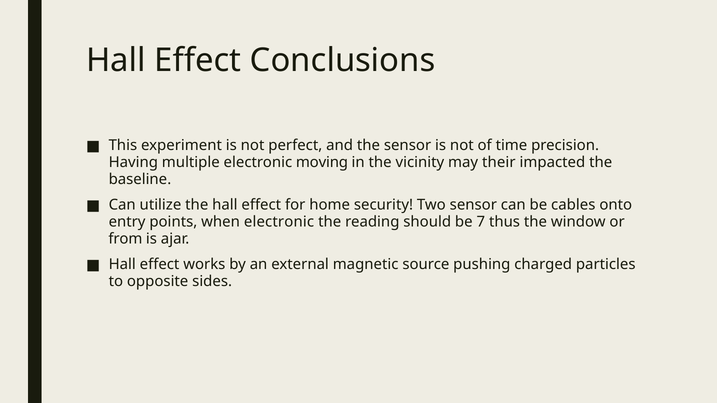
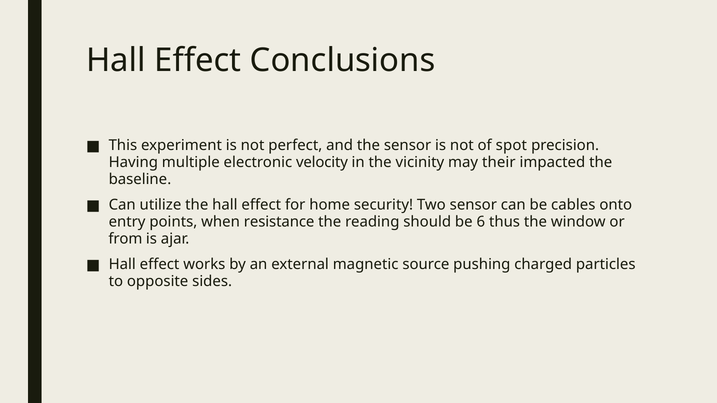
time: time -> spot
moving: moving -> velocity
when electronic: electronic -> resistance
7: 7 -> 6
